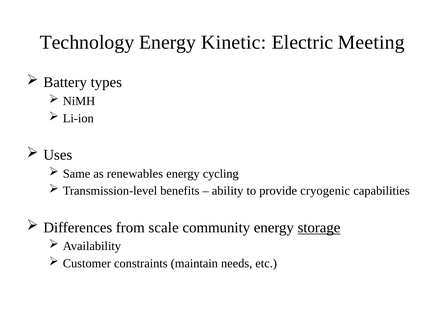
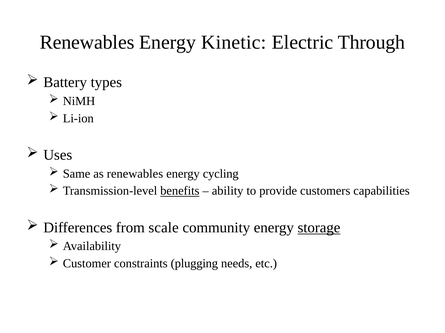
Technology at (87, 43): Technology -> Renewables
Meeting: Meeting -> Through
benefits underline: none -> present
cryogenic: cryogenic -> customers
maintain: maintain -> plugging
